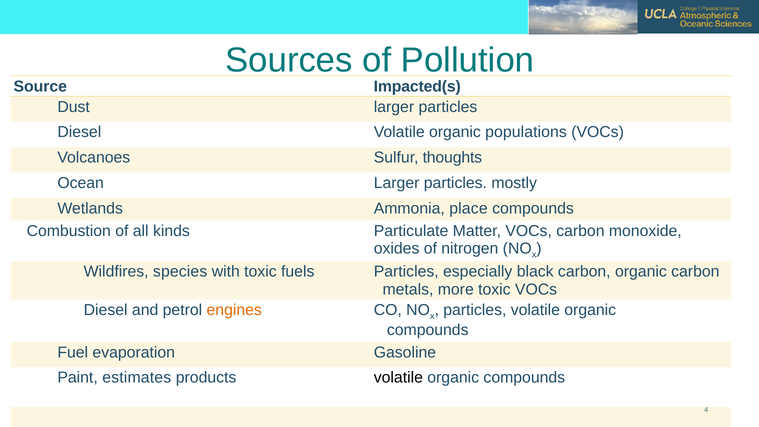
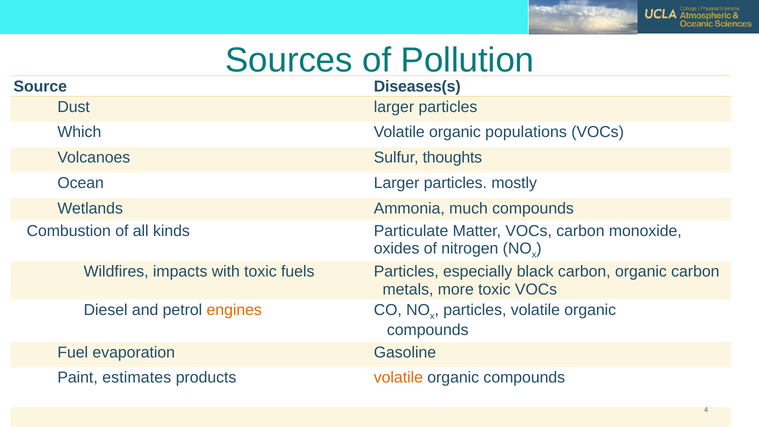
Impacted(s: Impacted(s -> Diseases(s
Diesel at (79, 132): Diesel -> Which
place: place -> much
species: species -> impacts
volatile at (398, 378) colour: black -> orange
